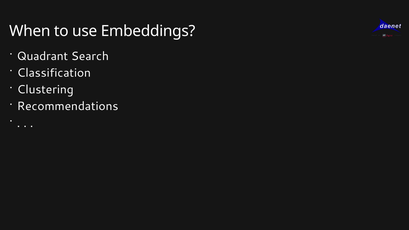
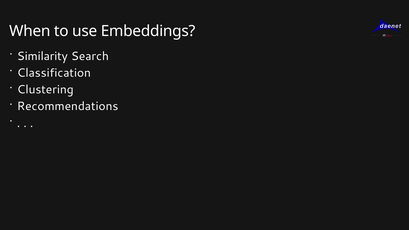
Quadrant: Quadrant -> Similarity
